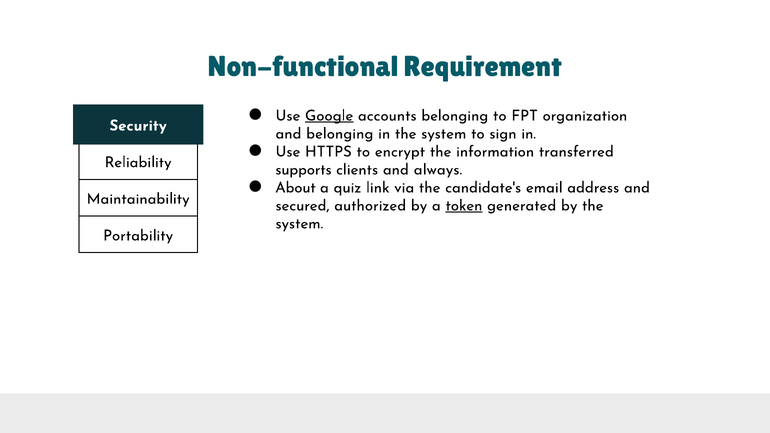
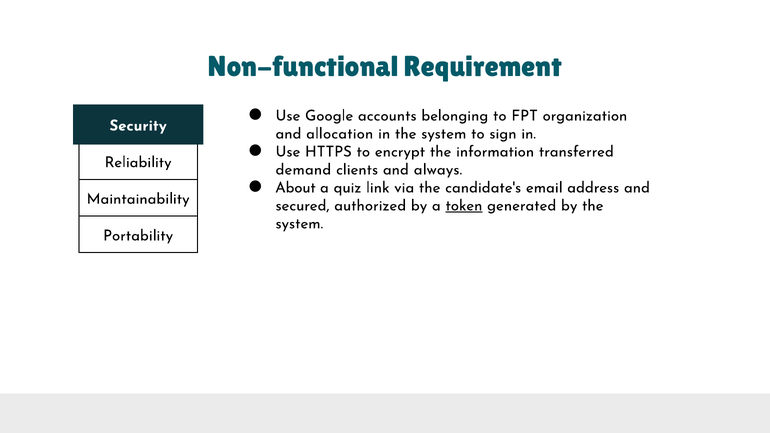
Google underline: present -> none
and belonging: belonging -> allocation
supports: supports -> demand
